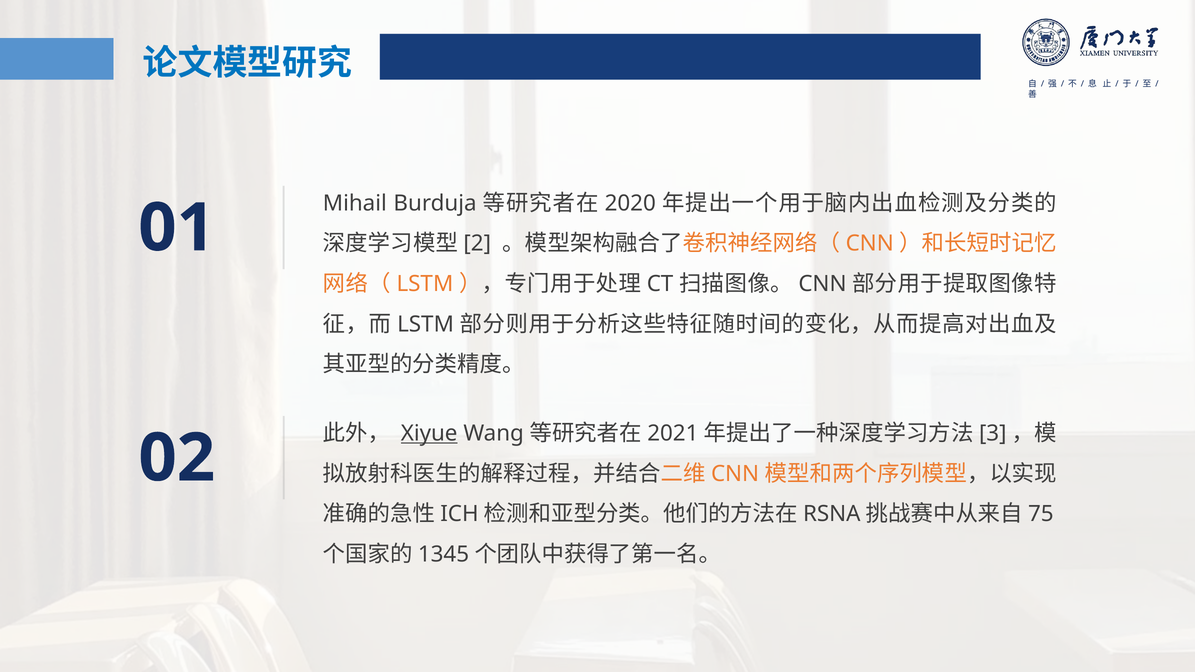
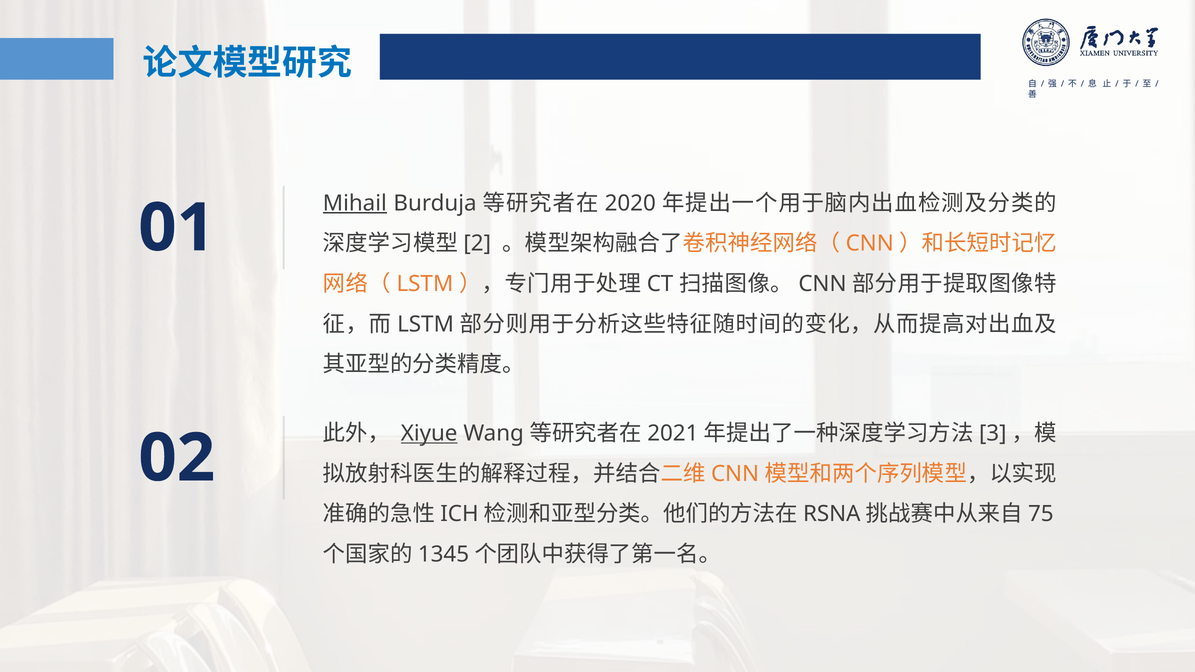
Mihail underline: none -> present
